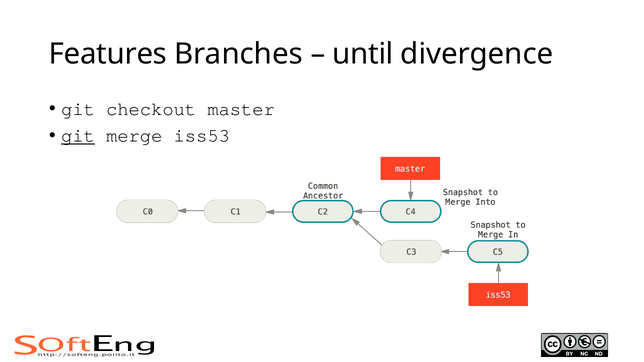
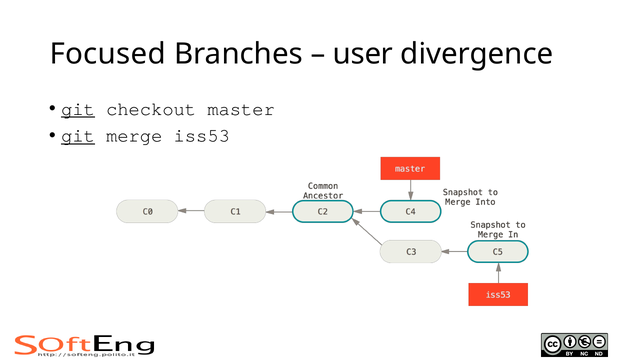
Features: Features -> Focused
until: until -> user
git at (78, 109) underline: none -> present
